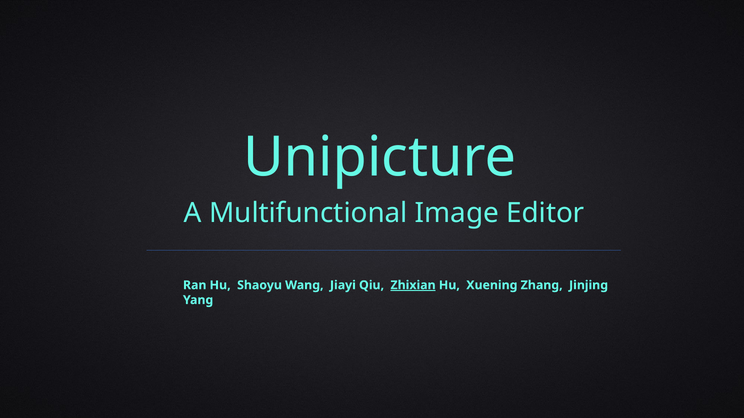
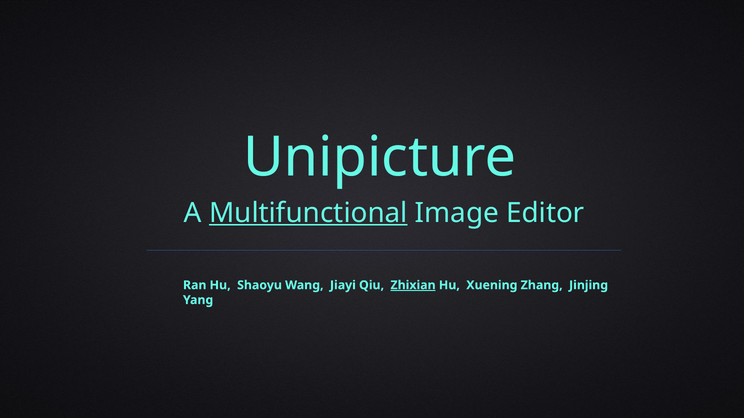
Multifunctional underline: none -> present
